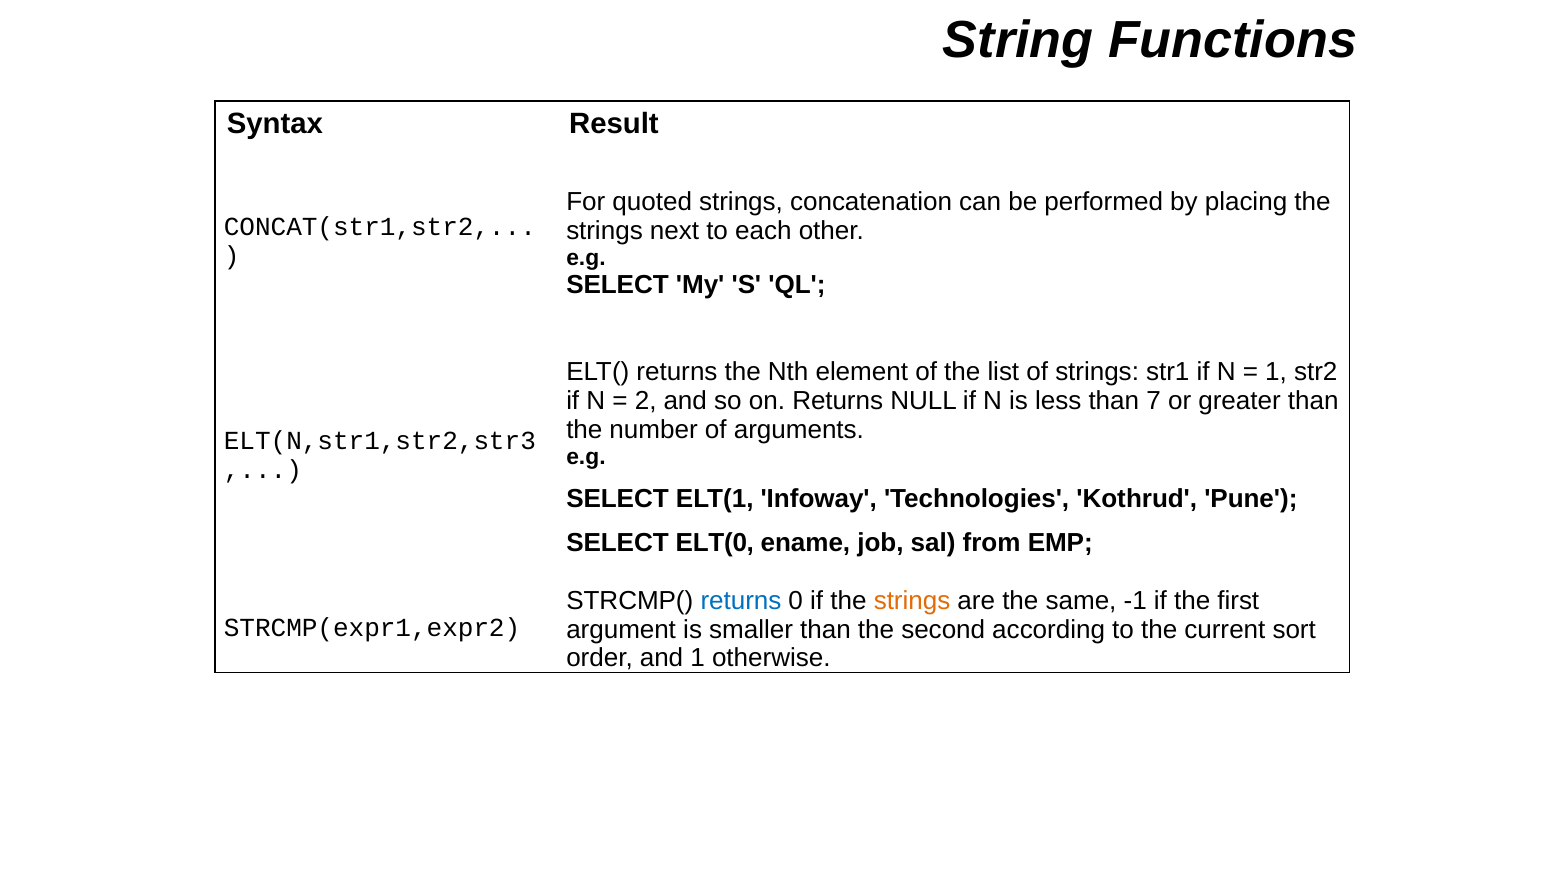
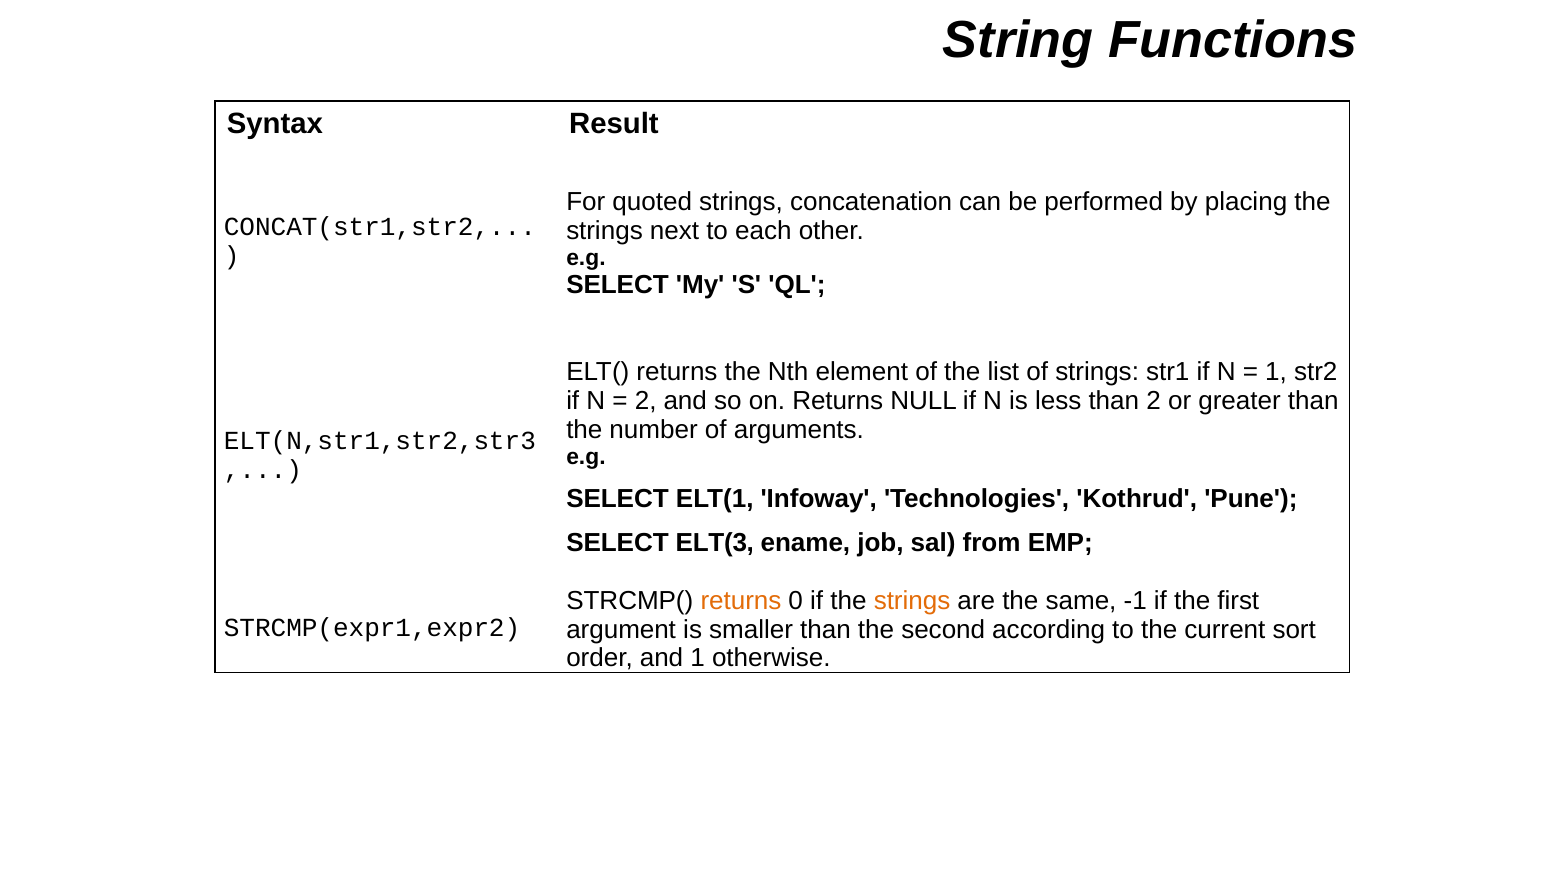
than 7: 7 -> 2
ELT(0: ELT(0 -> ELT(3
returns at (741, 601) colour: blue -> orange
